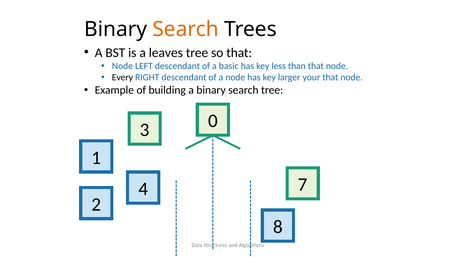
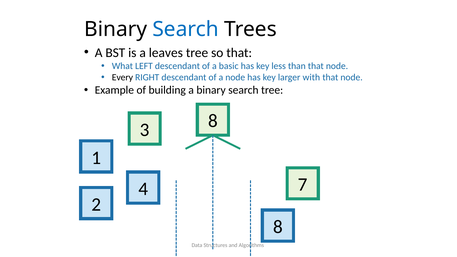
Search at (186, 29) colour: orange -> blue
Node at (122, 66): Node -> What
your: your -> with
3 0: 0 -> 8
